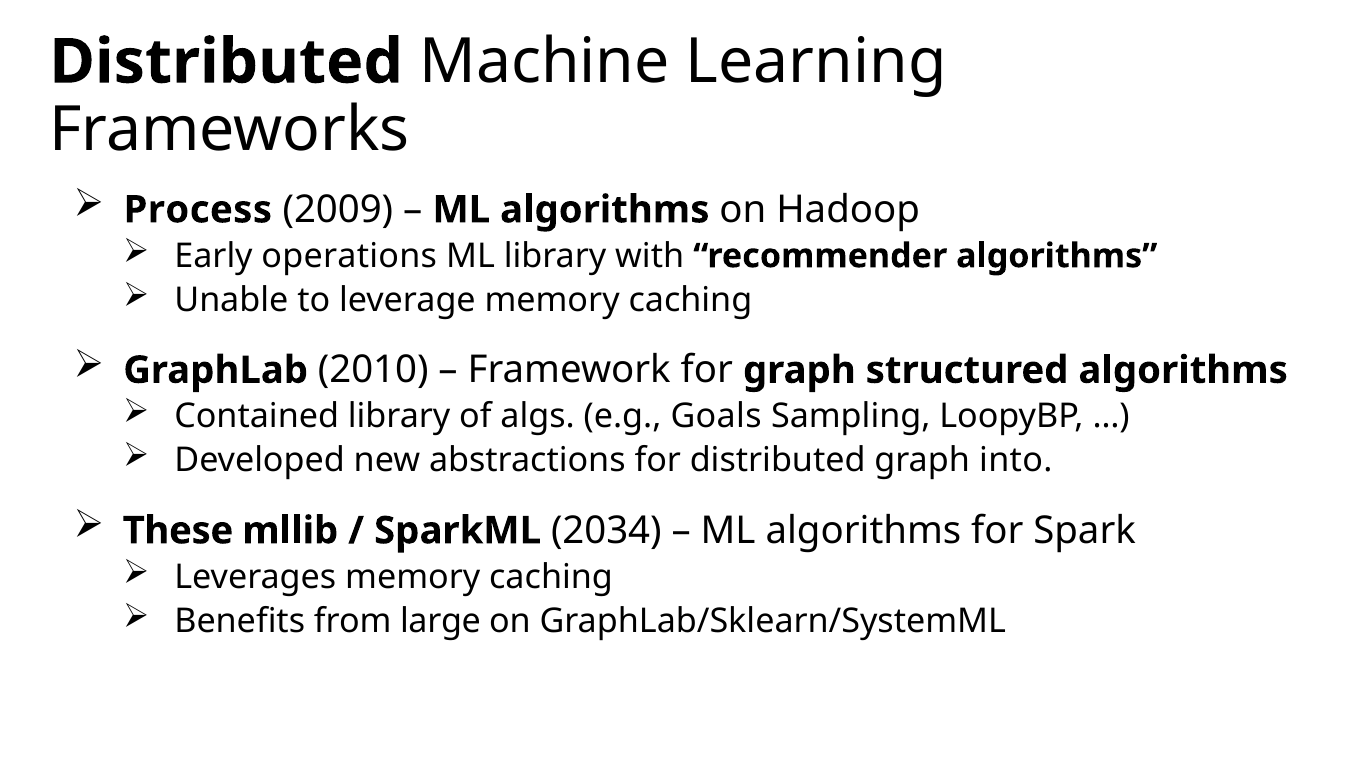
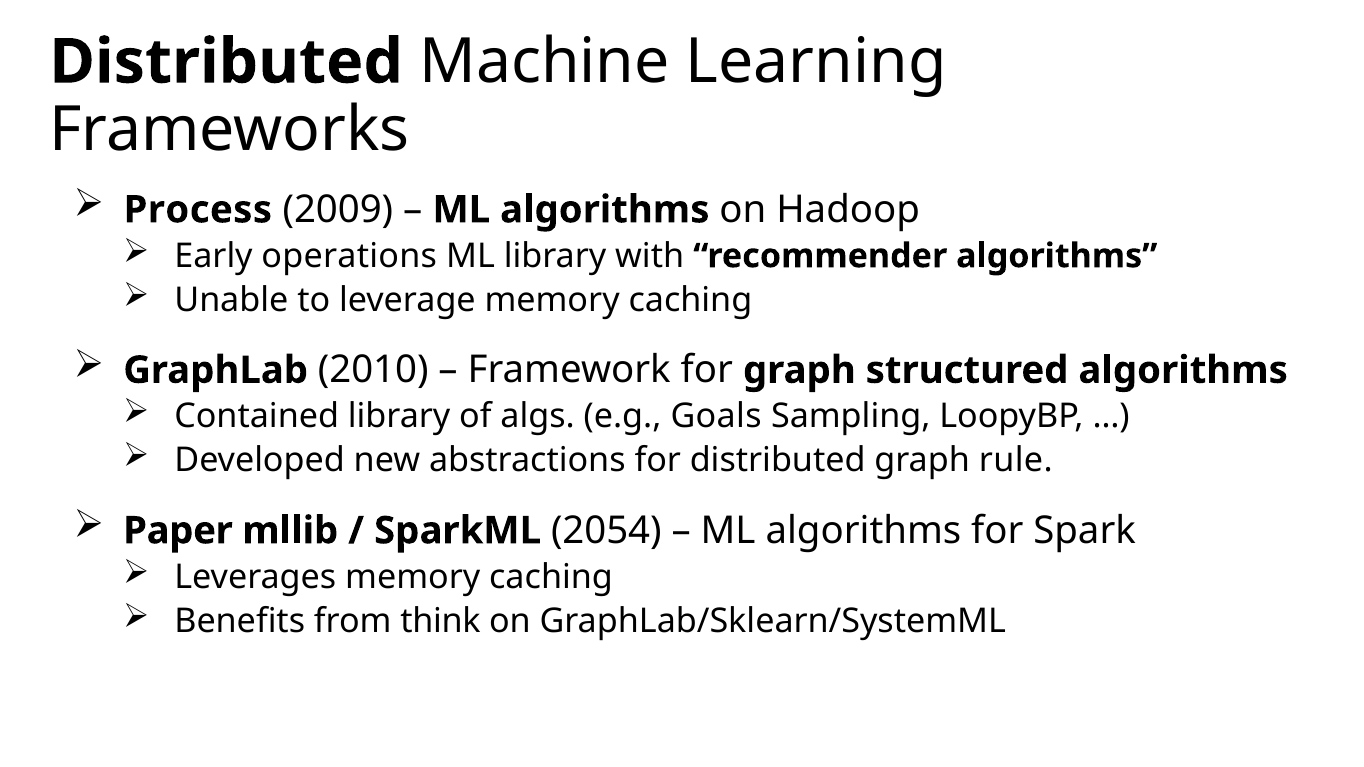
into: into -> rule
These: These -> Paper
2034: 2034 -> 2054
large: large -> think
